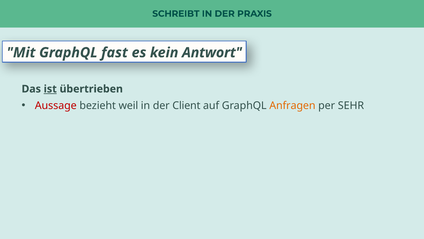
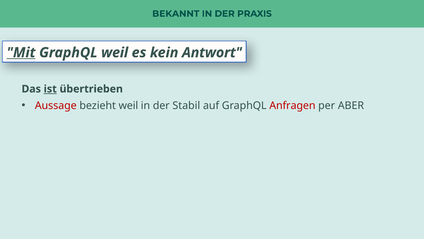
SCHREIBT: SCHREIBT -> BEKANNT
Mit underline: none -> present
GraphQL fast: fast -> weil
Client: Client -> Stabil
Anfragen colour: orange -> red
SEHR: SEHR -> ABER
